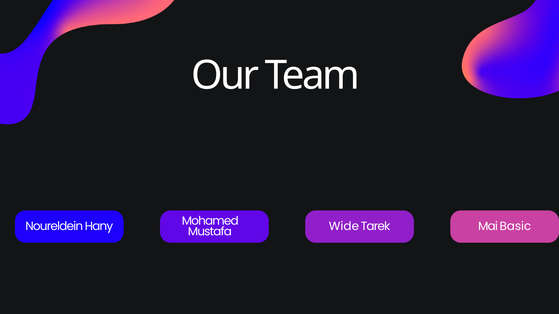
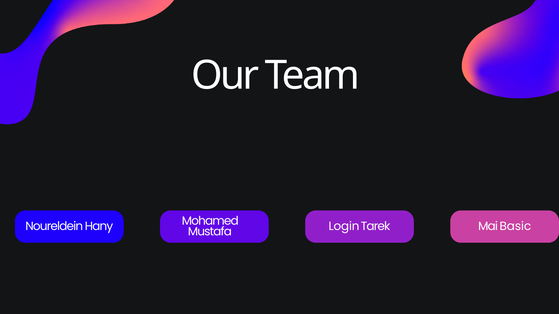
Wide: Wide -> Login
